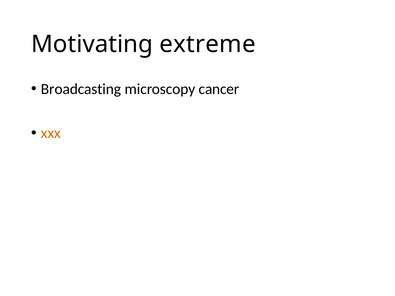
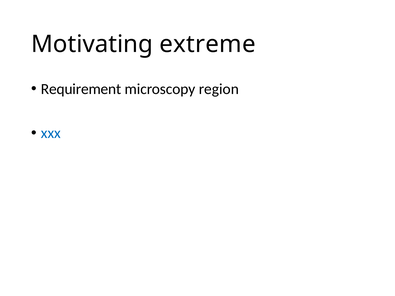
Broadcasting: Broadcasting -> Requirement
cancer: cancer -> region
xxx colour: orange -> blue
